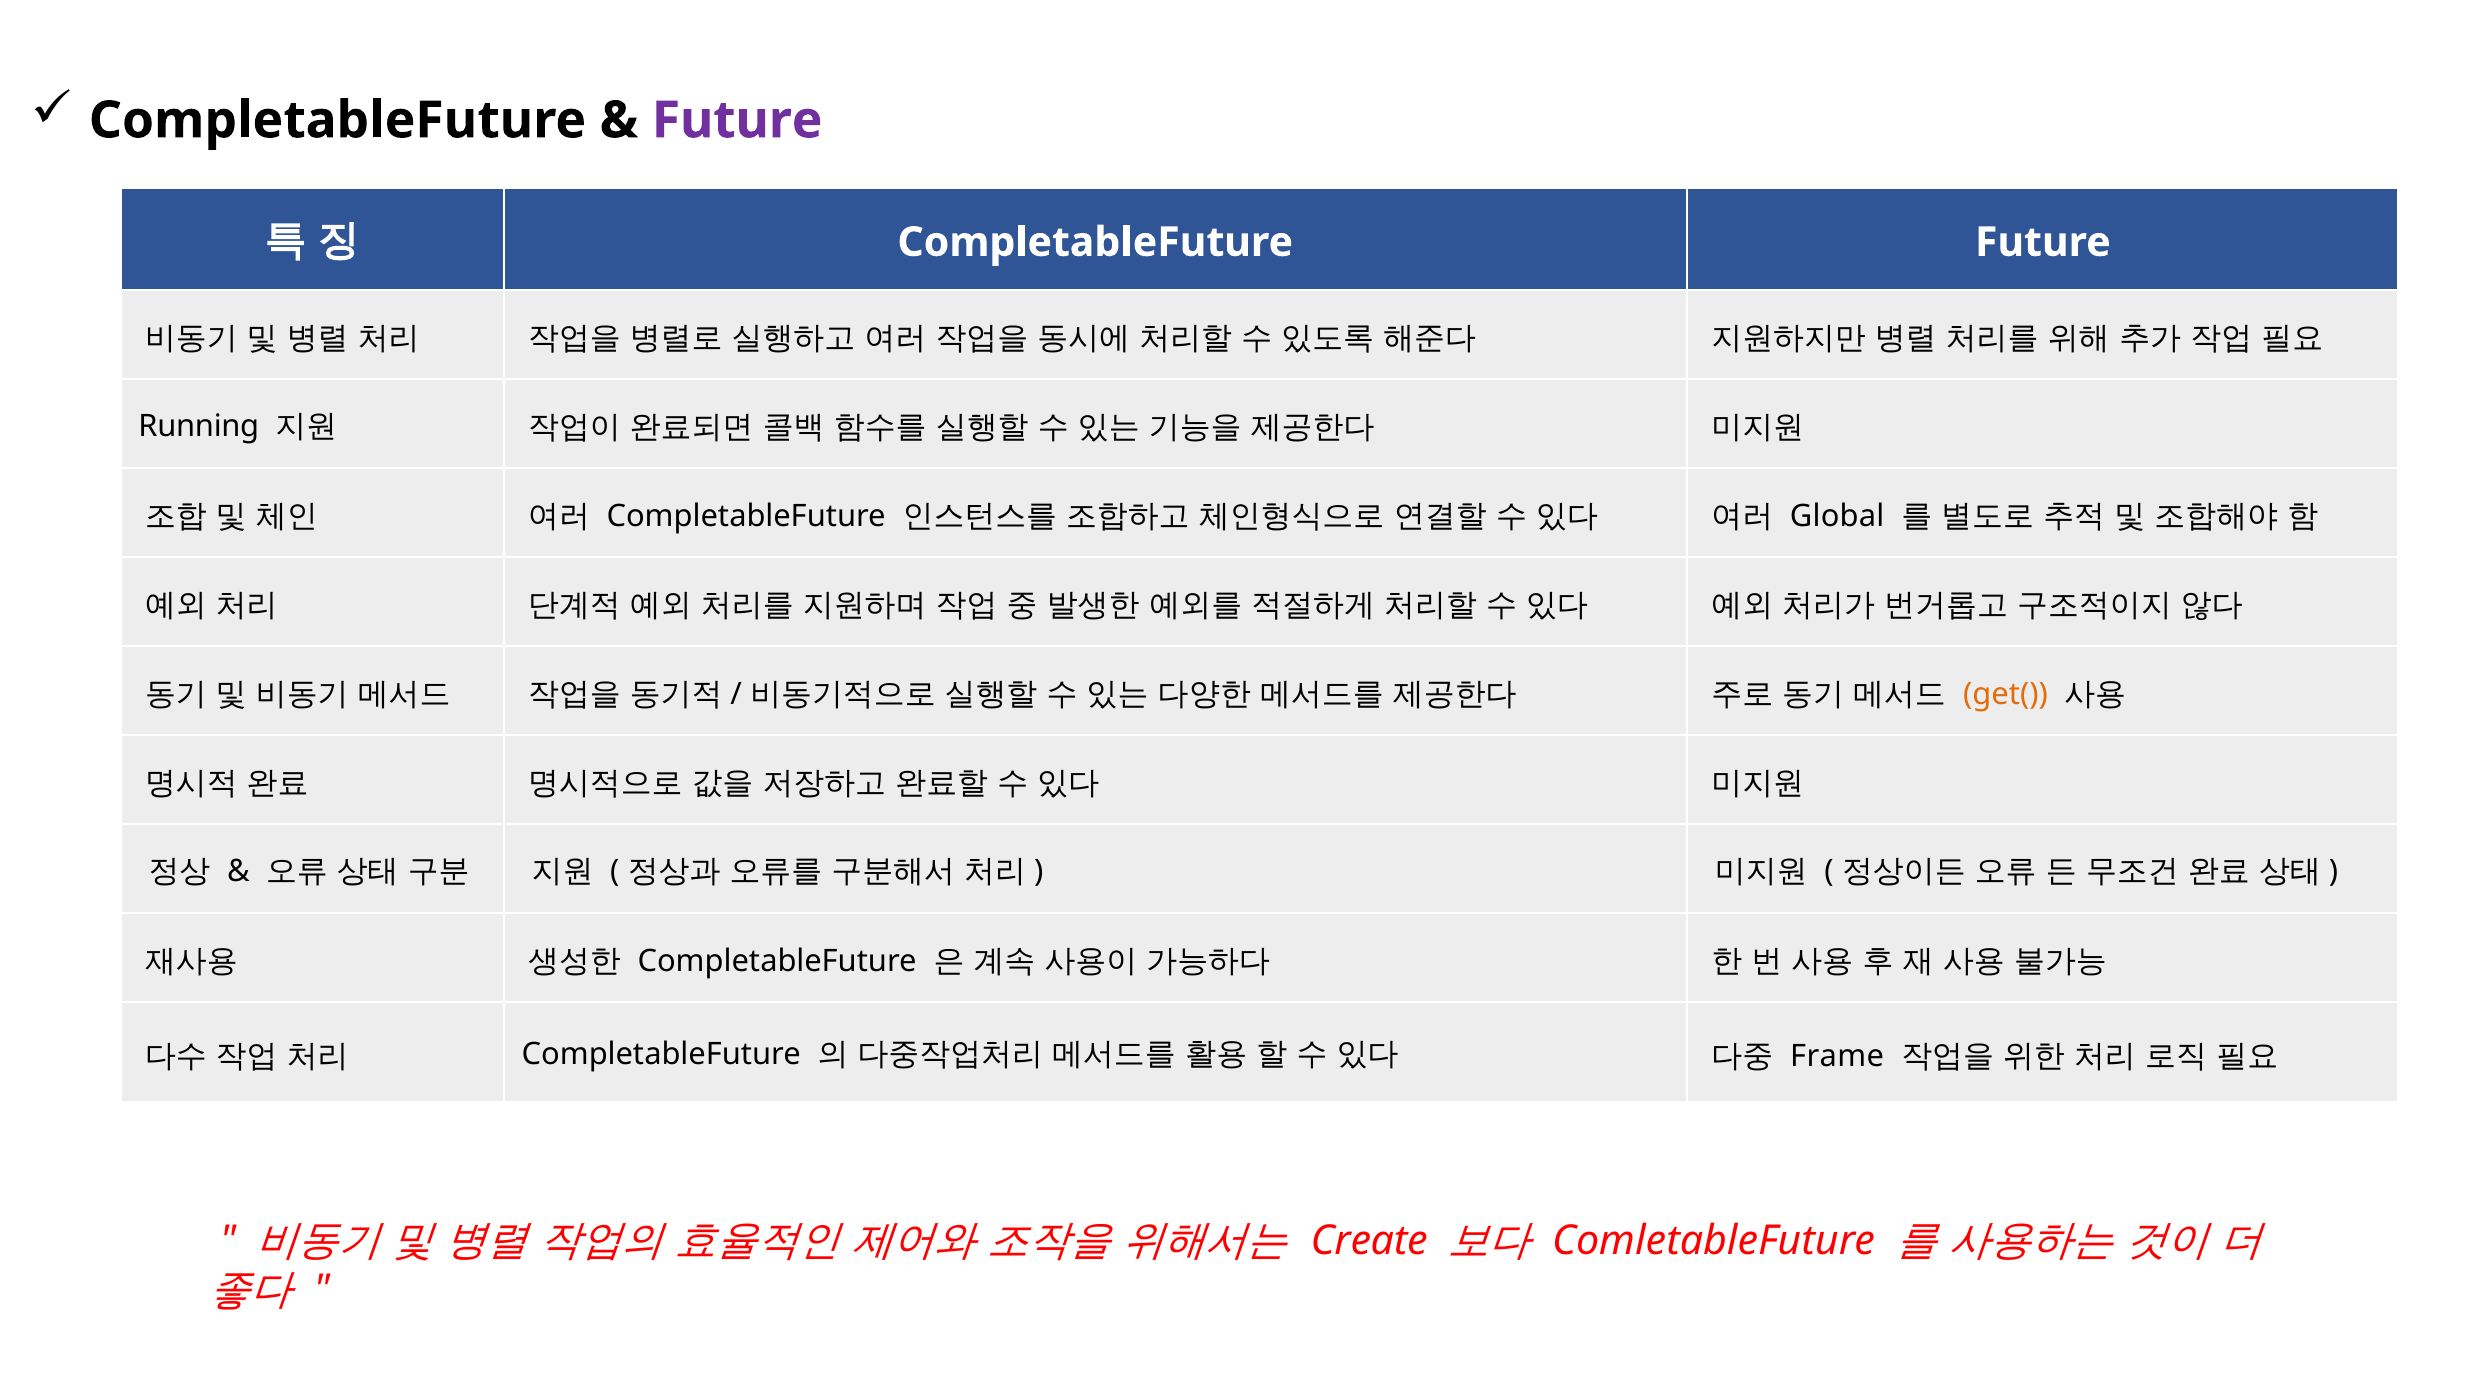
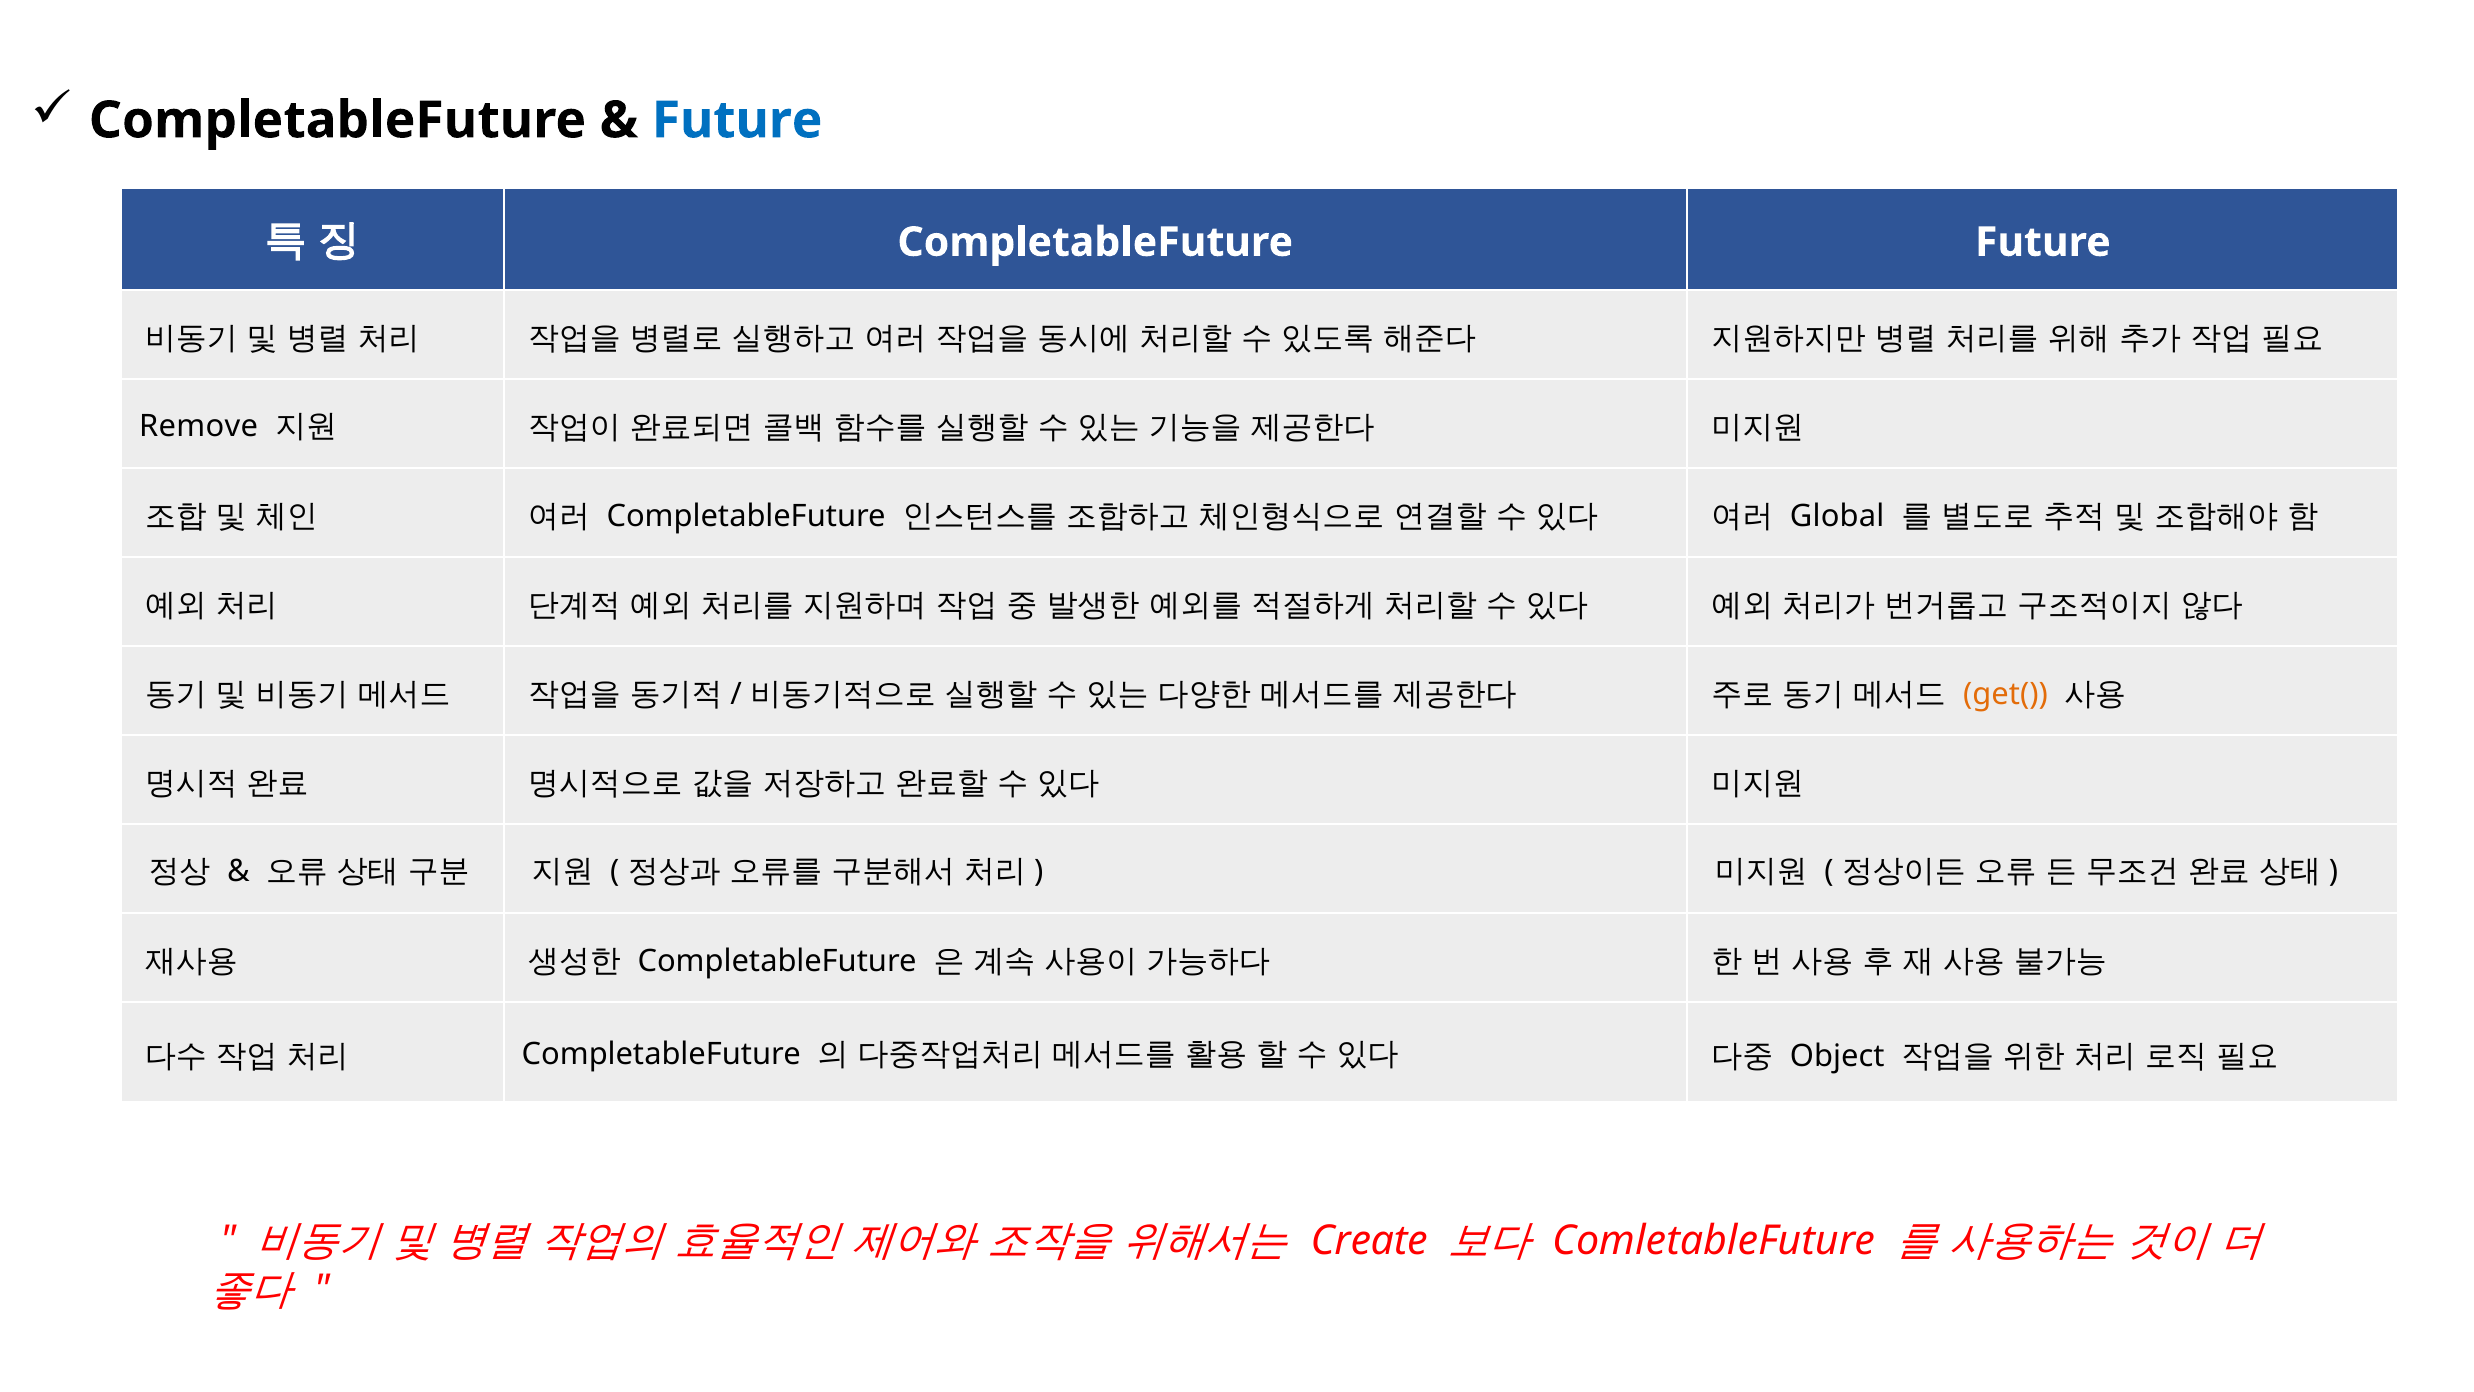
Future at (737, 120) colour: purple -> blue
Running: Running -> Remove
Frame: Frame -> Object
